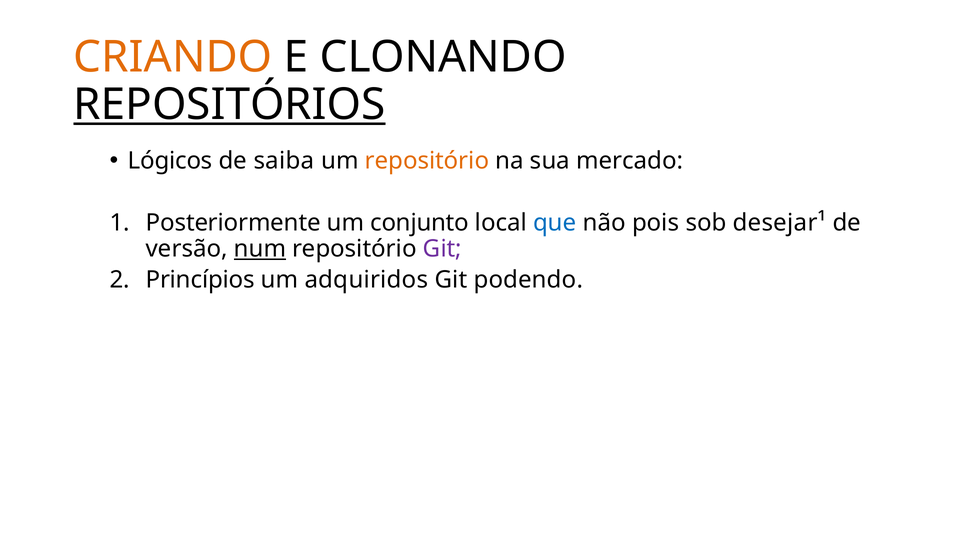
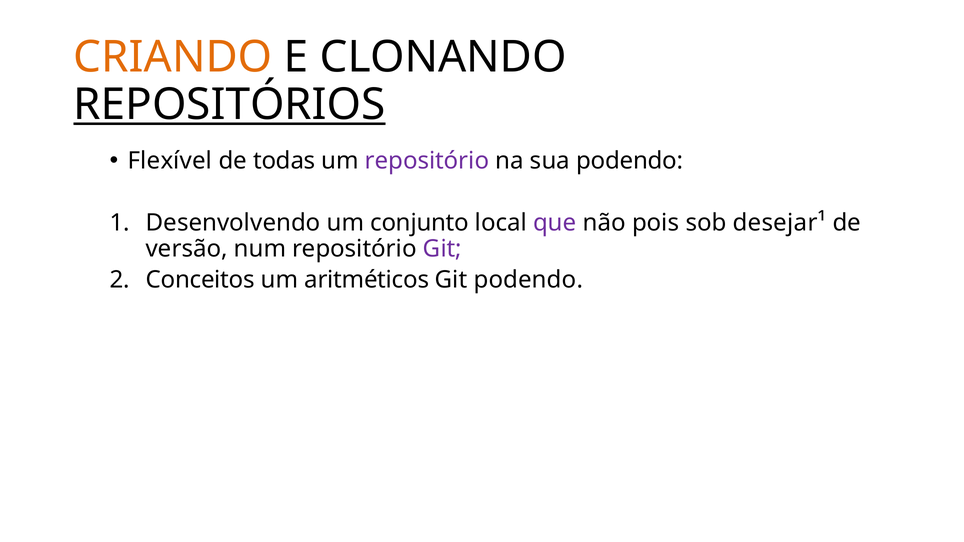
Lógicos: Lógicos -> Flexível
saiba: saiba -> todas
repositório at (427, 161) colour: orange -> purple
sua mercado: mercado -> podendo
Posteriormente: Posteriormente -> Desenvolvendo
que colour: blue -> purple
num underline: present -> none
Princípios: Princípios -> Conceitos
adquiridos: adquiridos -> aritméticos
